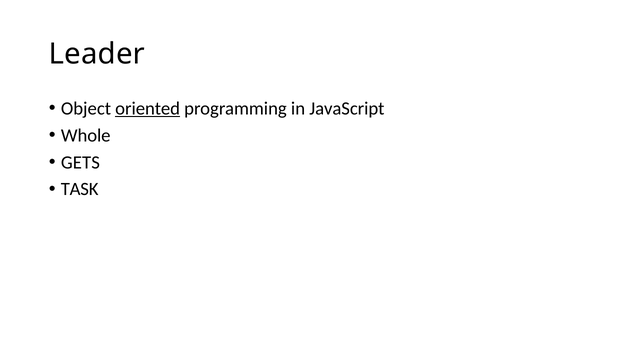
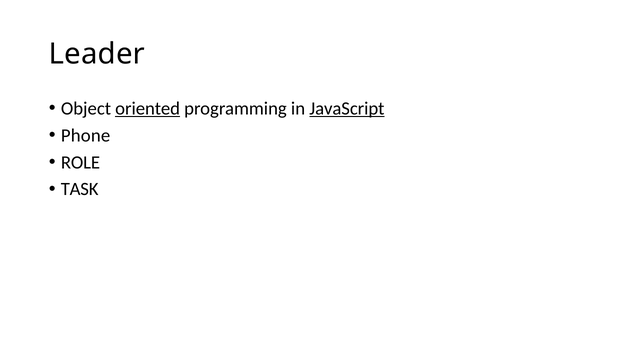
JavaScript underline: none -> present
Whole: Whole -> Phone
GETS: GETS -> ROLE
